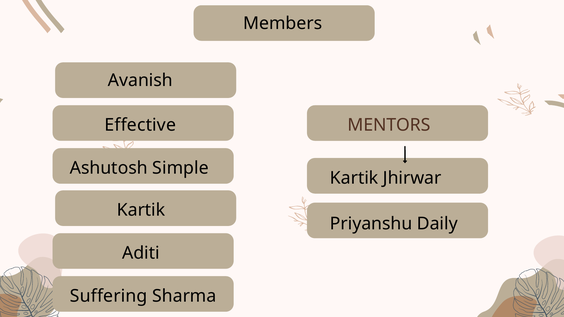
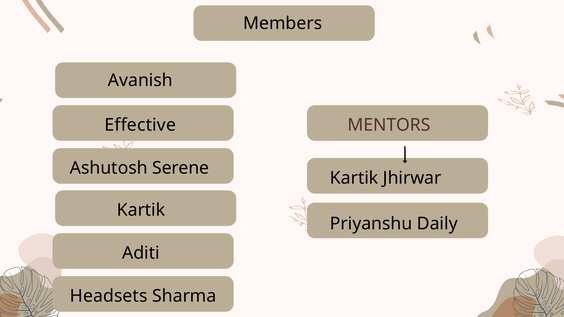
Simple: Simple -> Serene
Suffering: Suffering -> Headsets
